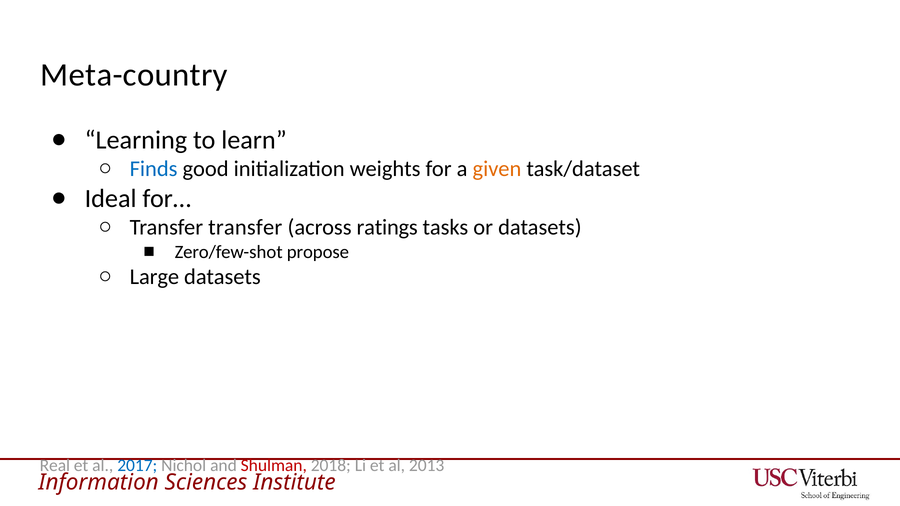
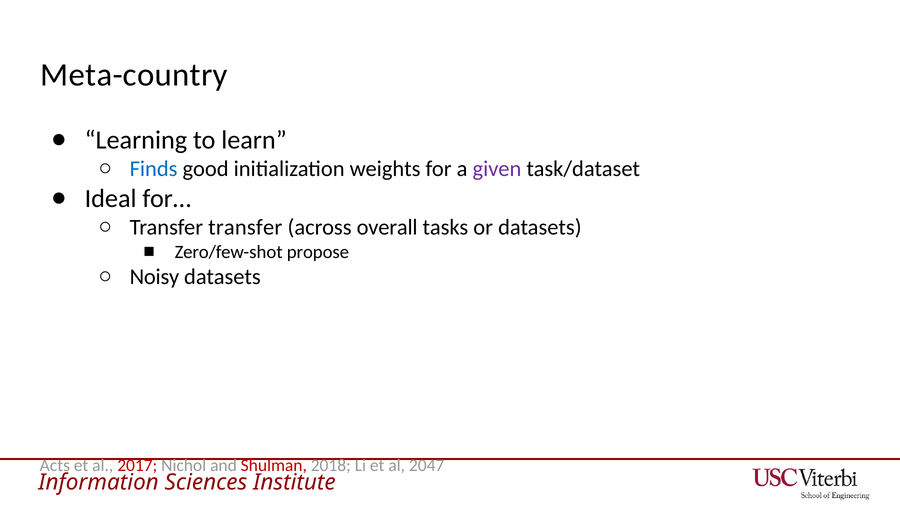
given colour: orange -> purple
ratings: ratings -> overall
Large: Large -> Noisy
Real: Real -> Acts
2017 colour: blue -> red
2013: 2013 -> 2047
